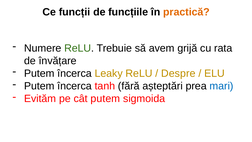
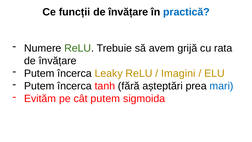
funcții de funcțiile: funcțiile -> învățare
practică colour: orange -> blue
Despre: Despre -> Imagini
